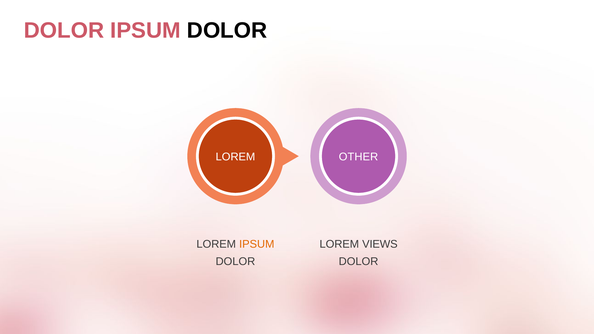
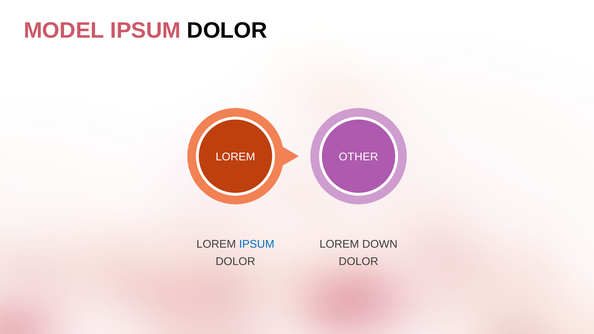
DOLOR at (64, 30): DOLOR -> MODEL
IPSUM at (257, 244) colour: orange -> blue
VIEWS: VIEWS -> DOWN
